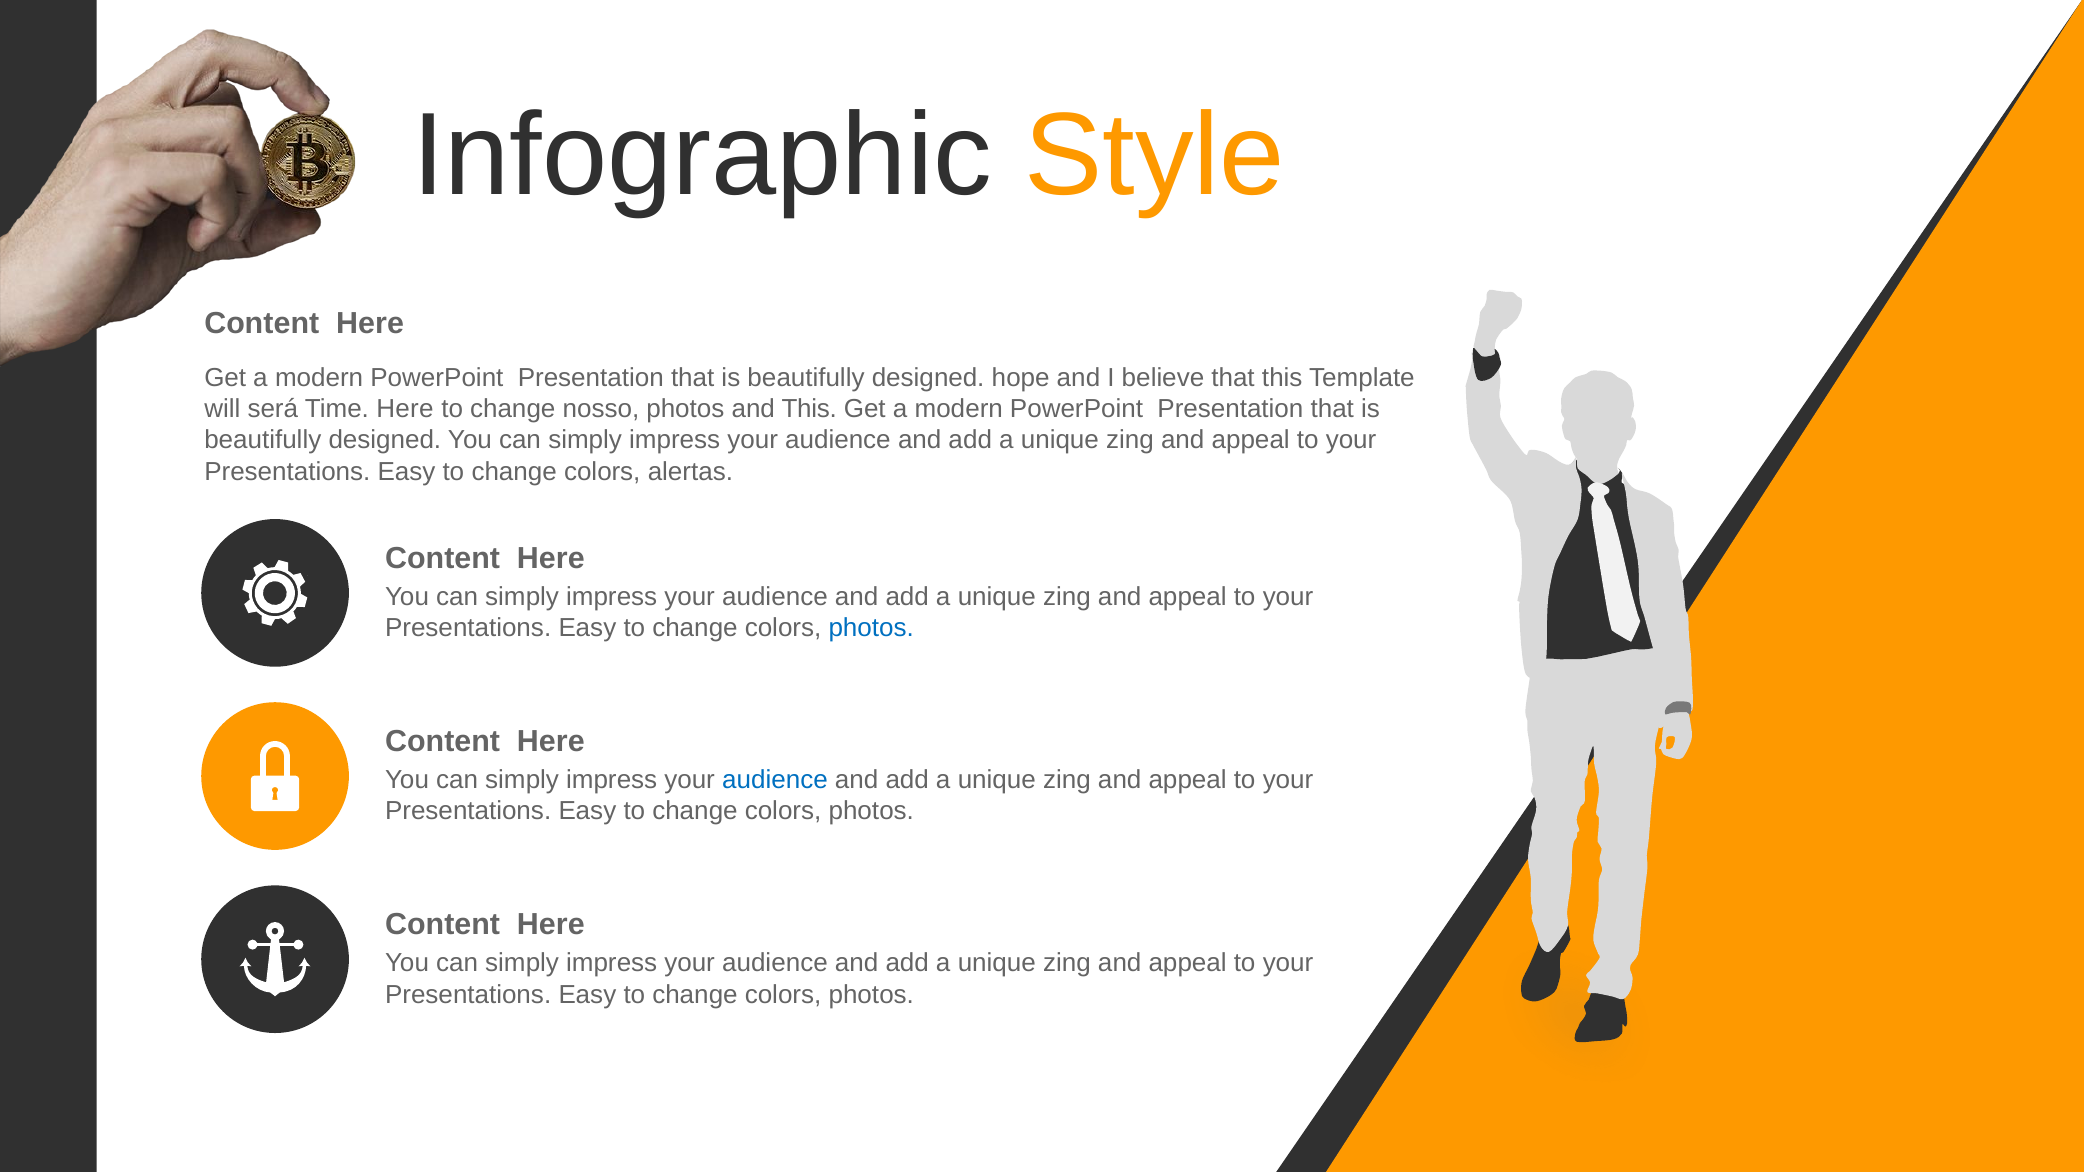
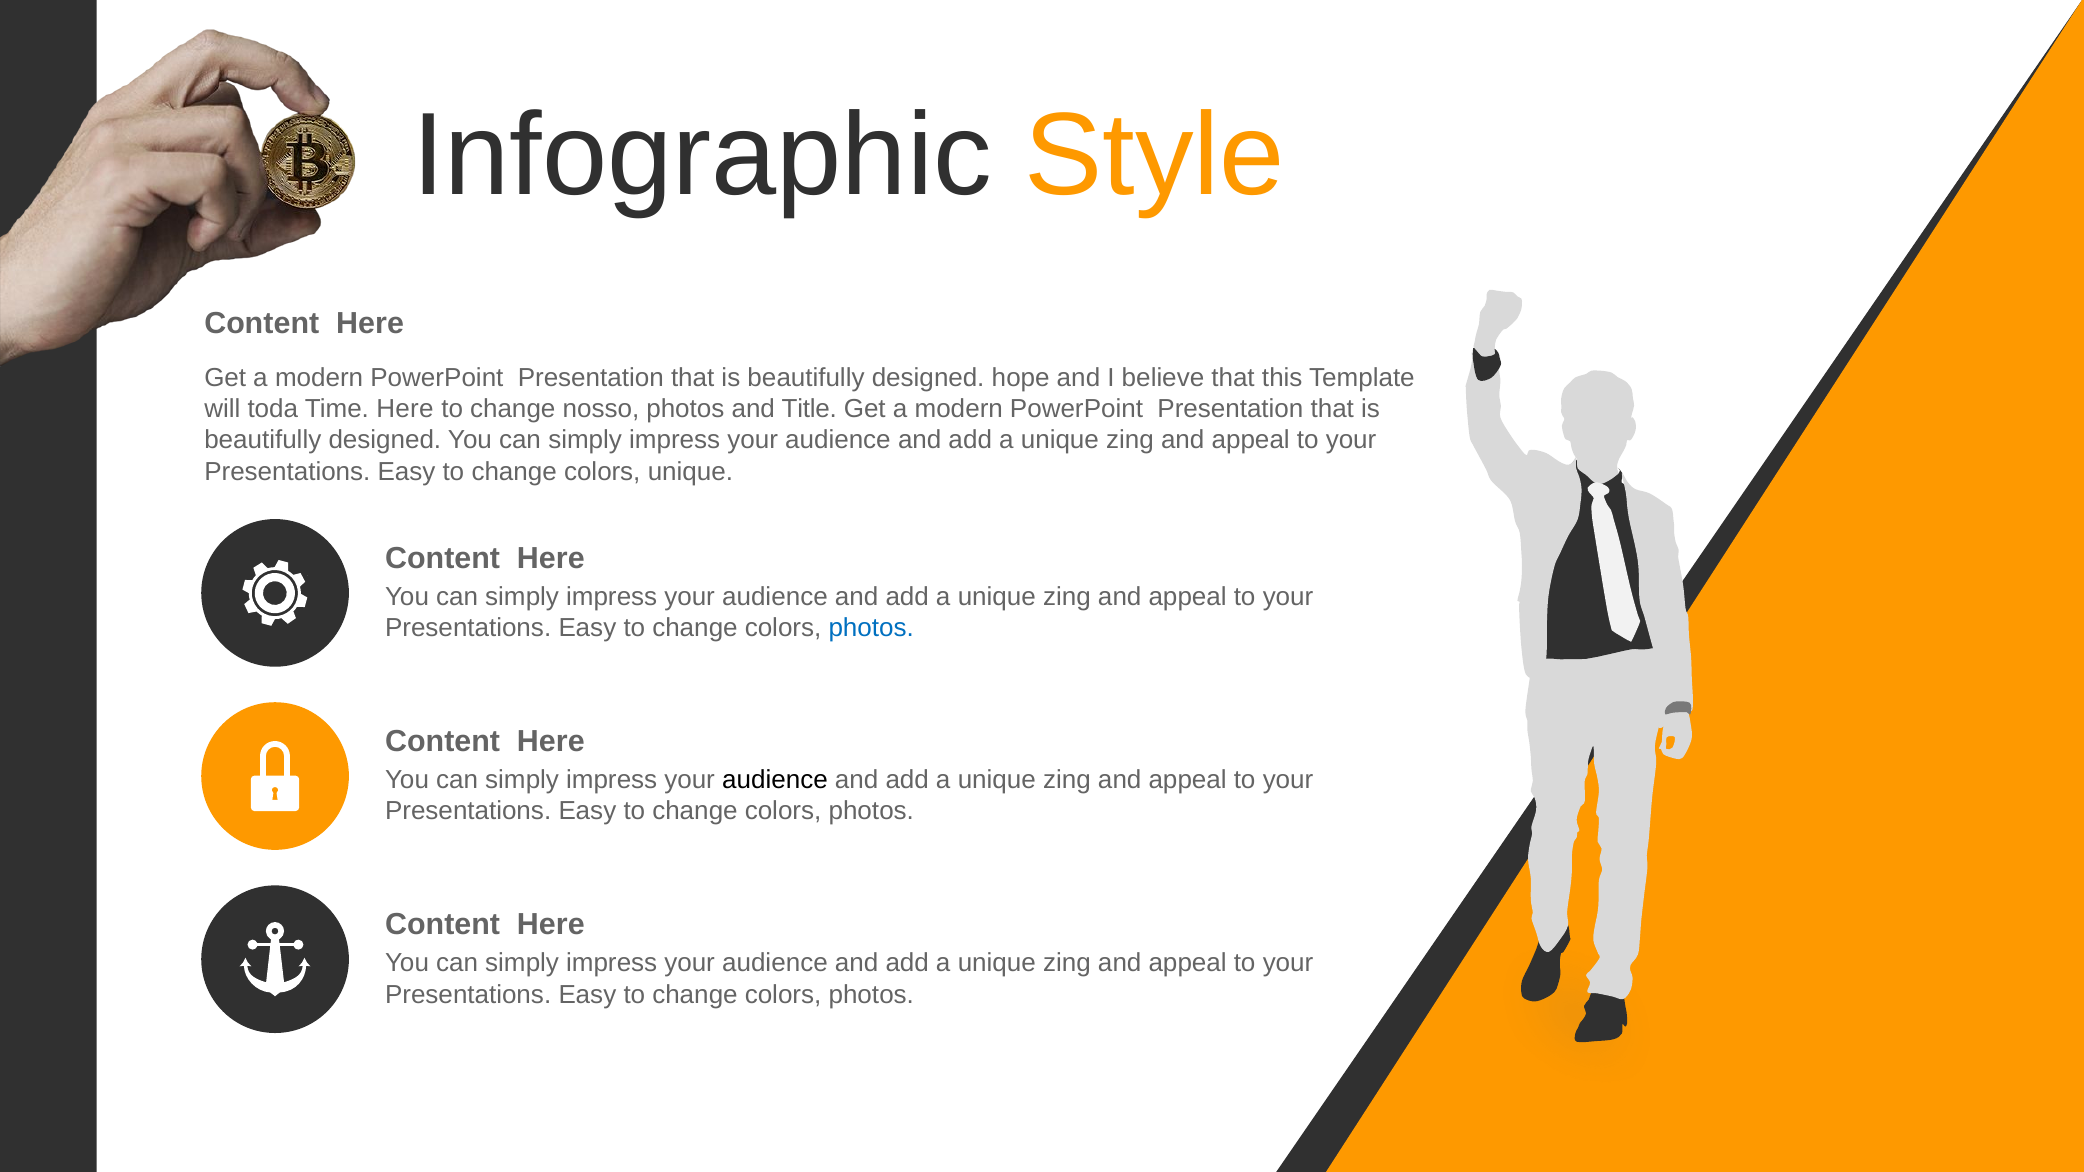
será: será -> toda
and This: This -> Title
colors alertas: alertas -> unique
audience at (775, 780) colour: blue -> black
